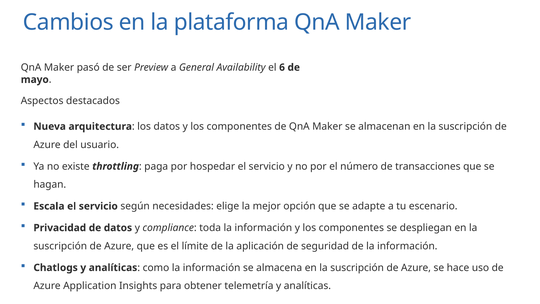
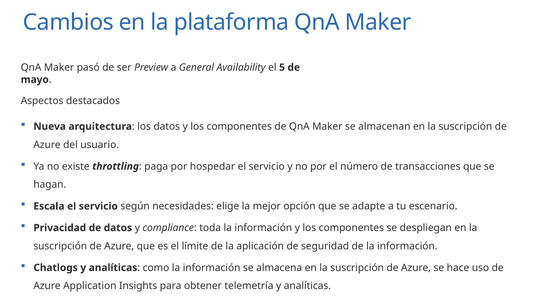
6: 6 -> 5
